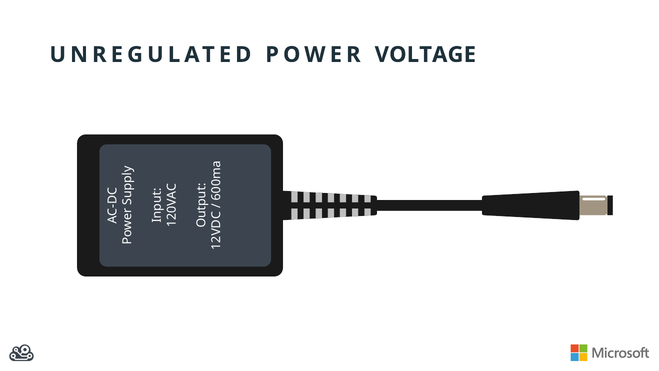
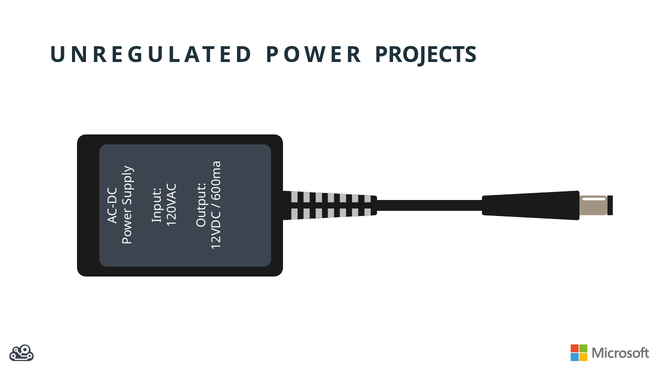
VOLTAGE: VOLTAGE -> PROJECTS
